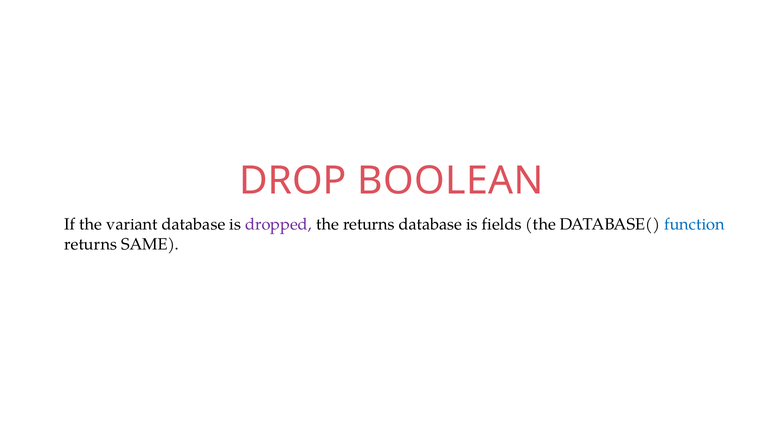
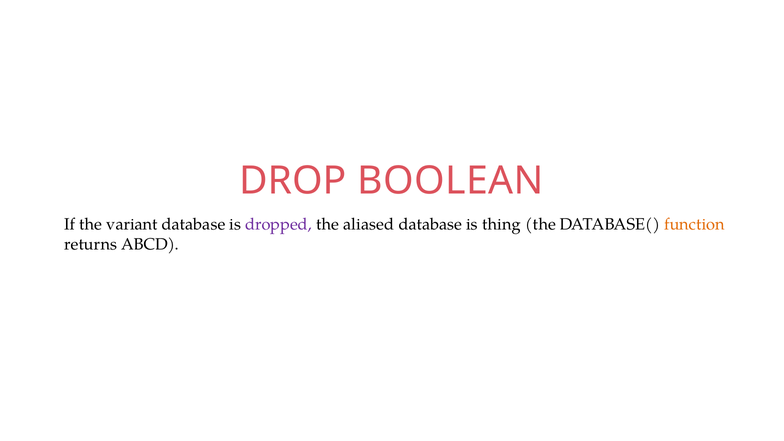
the returns: returns -> aliased
fields: fields -> thing
function colour: blue -> orange
SAME: SAME -> ABCD
